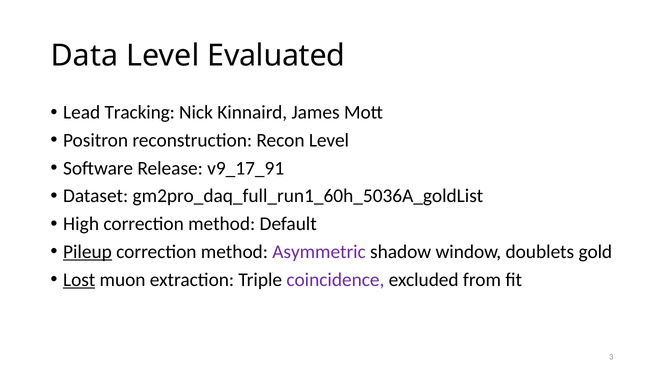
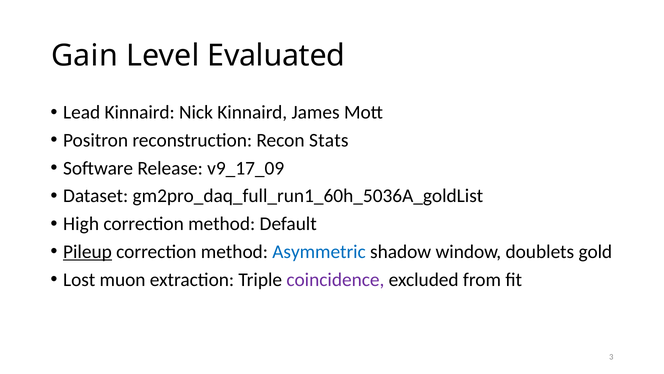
Data: Data -> Gain
Lead Tracking: Tracking -> Kinnaird
Recon Level: Level -> Stats
v9_17_91: v9_17_91 -> v9_17_09
Asymmetric colour: purple -> blue
Lost underline: present -> none
